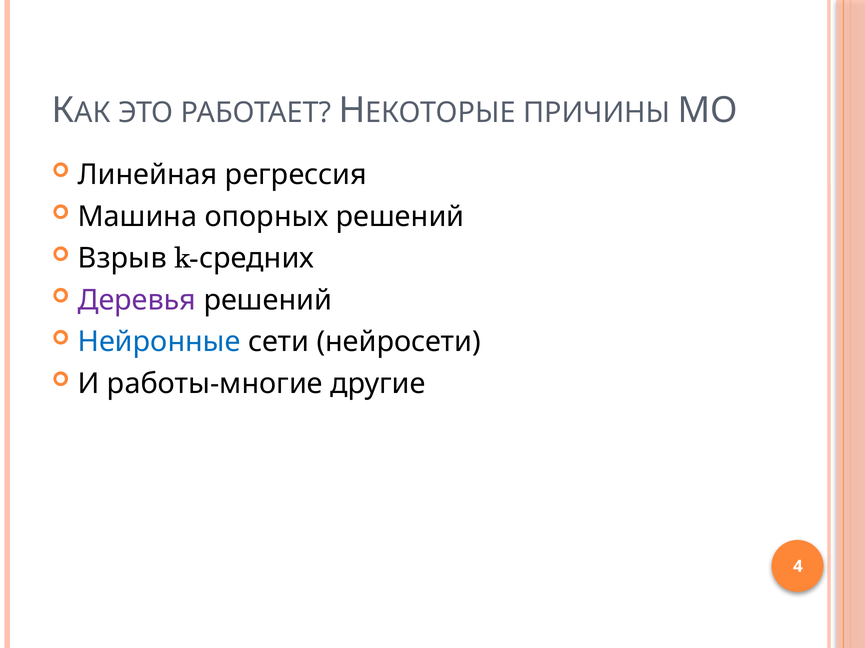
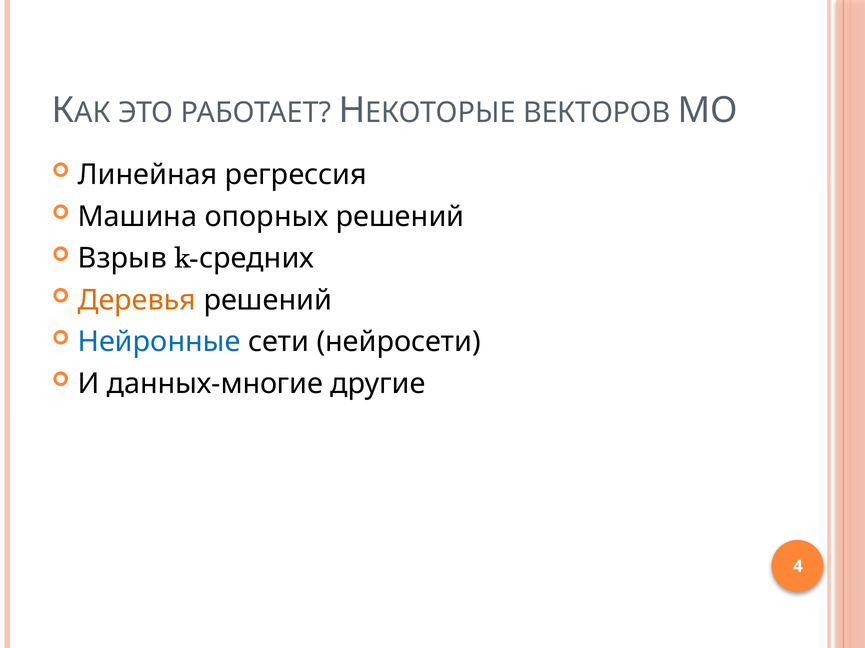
ПРИЧИНЫ: ПРИЧИНЫ -> ВЕКТОРОВ
Деревья colour: purple -> orange
работы-многие: работы-многие -> данных-многие
